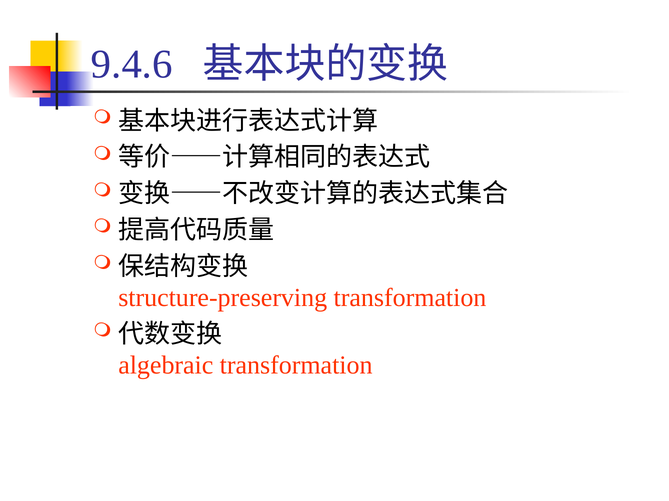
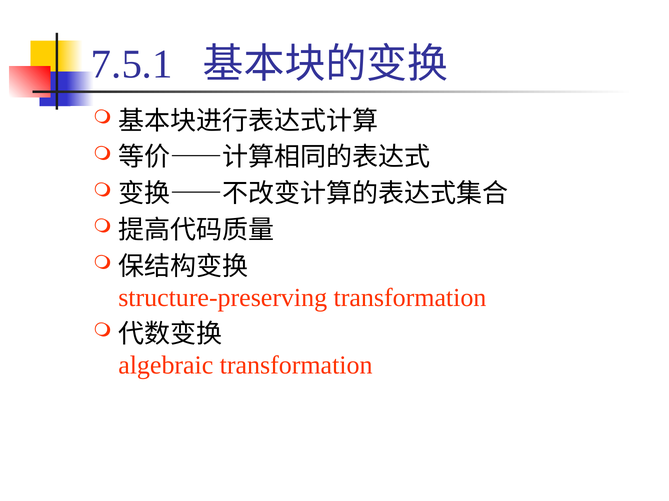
9.4.6: 9.4.6 -> 7.5.1
